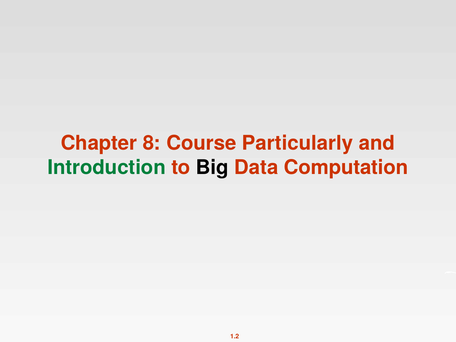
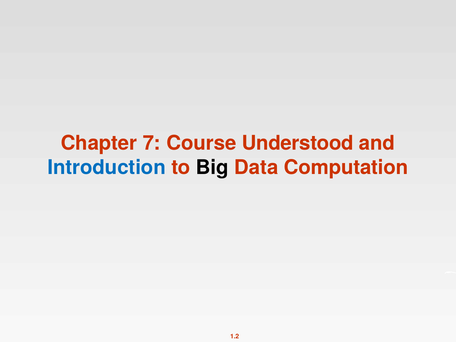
8: 8 -> 7
Particularly: Particularly -> Understood
Introduction colour: green -> blue
